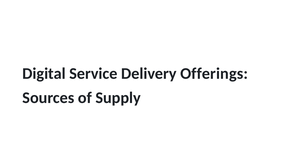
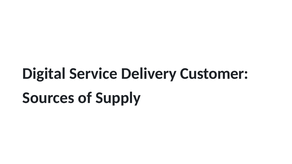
Offerings: Offerings -> Customer
